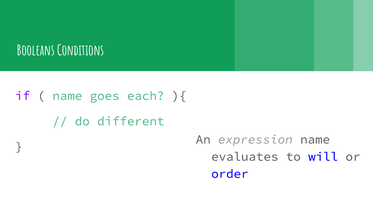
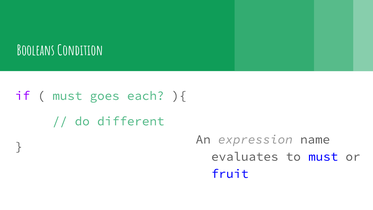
Conditions: Conditions -> Condition
name at (67, 96): name -> must
to will: will -> must
order: order -> fruit
